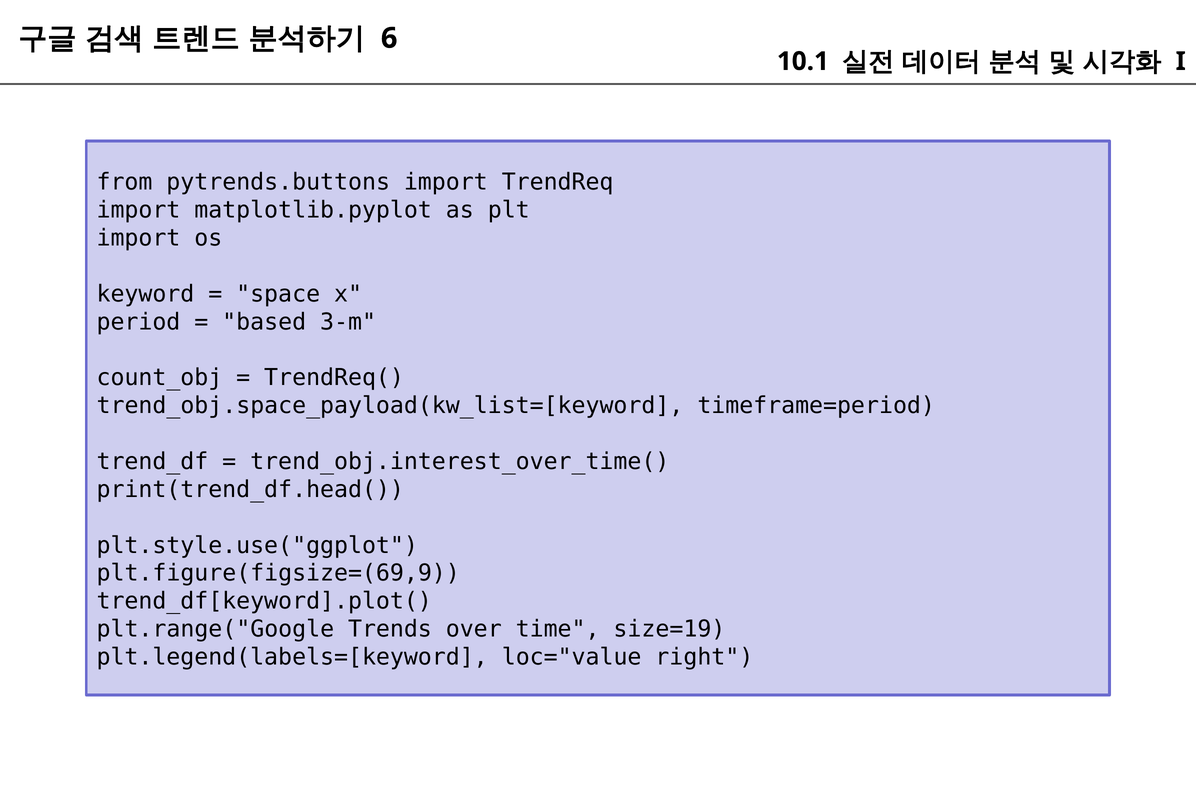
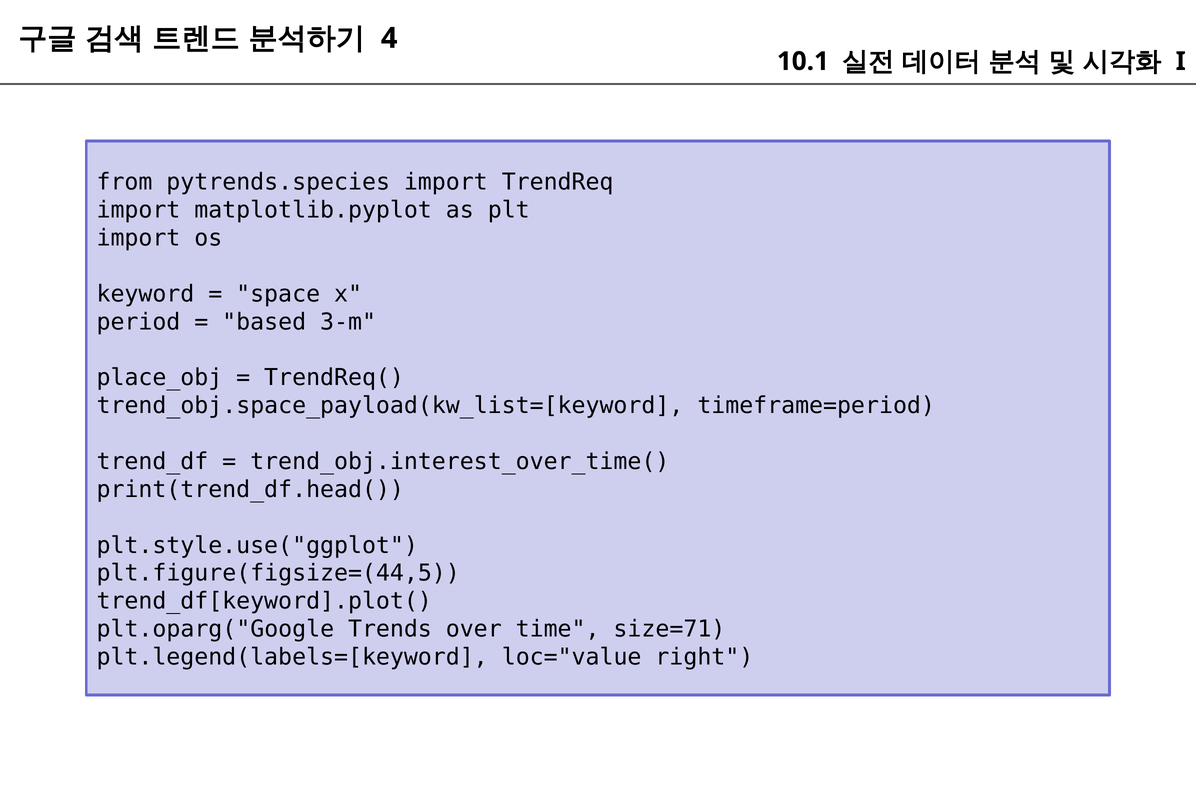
6: 6 -> 4
pytrends.buttons: pytrends.buttons -> pytrends.species
count_obj: count_obj -> place_obj
plt.figure(figsize=(69,9: plt.figure(figsize=(69,9 -> plt.figure(figsize=(44,5
plt.range("Google: plt.range("Google -> plt.oparg("Google
size=19: size=19 -> size=71
